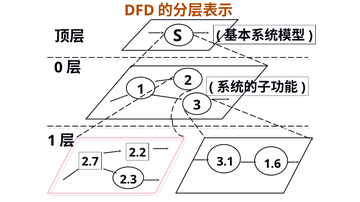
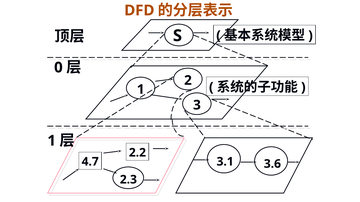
2.7: 2.7 -> 4.7
1.6: 1.6 -> 3.6
